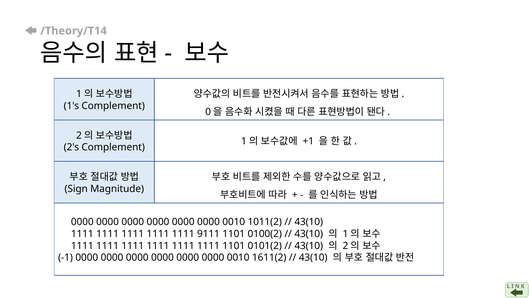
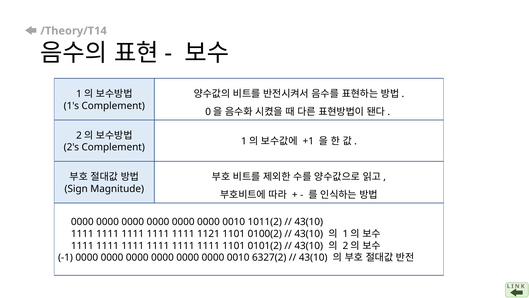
9111: 9111 -> 1121
1611(2: 1611(2 -> 6327(2
